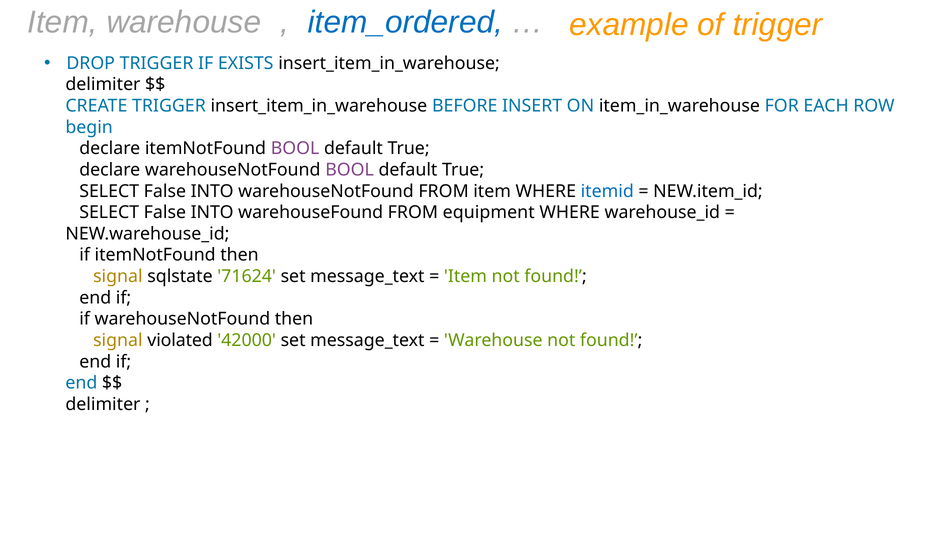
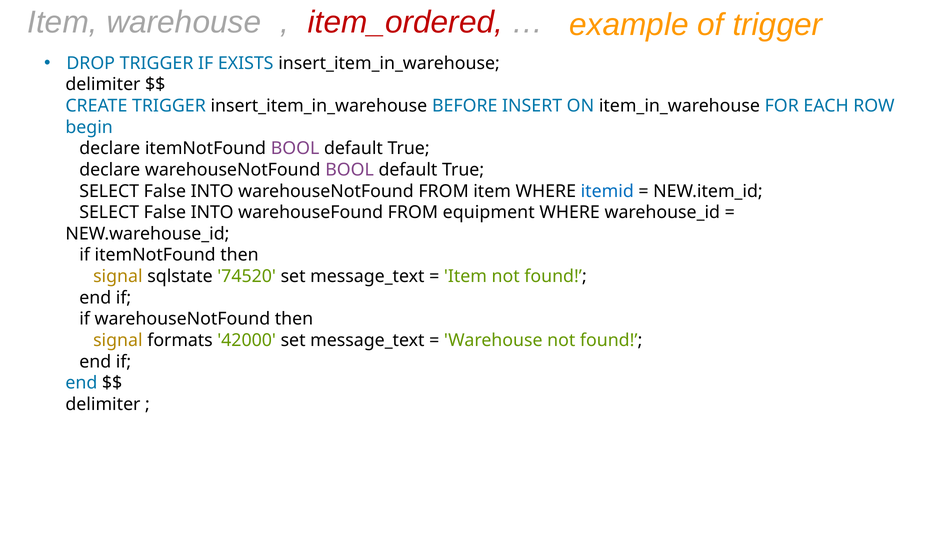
item_ordered colour: blue -> red
71624: 71624 -> 74520
violated: violated -> formats
